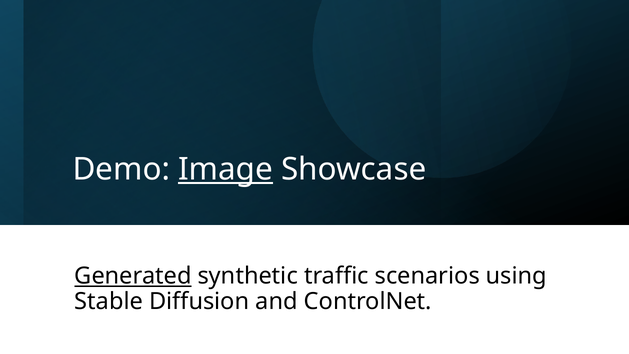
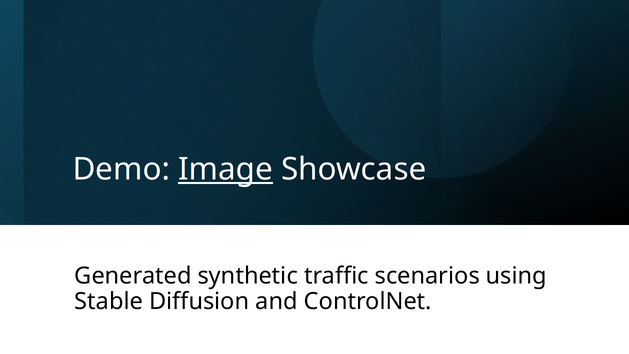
Generated underline: present -> none
